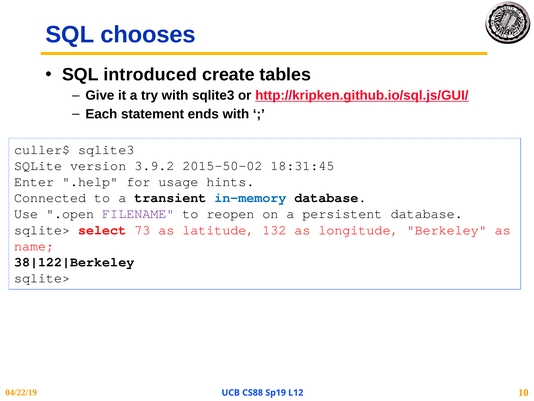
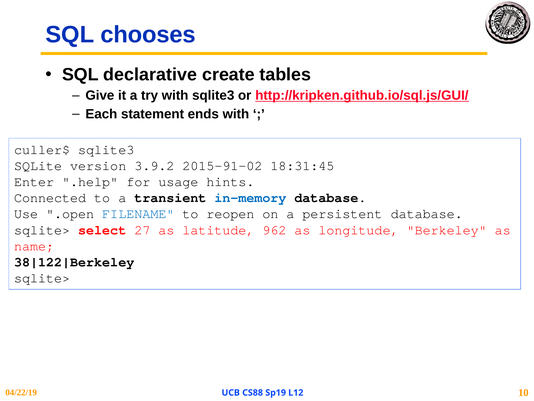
introduced: introduced -> declarative
2015-50-02: 2015-50-02 -> 2015-91-02
FILENAME colour: purple -> blue
73: 73 -> 27
132: 132 -> 962
